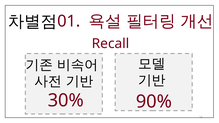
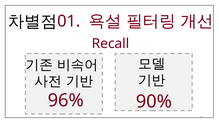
30%: 30% -> 96%
